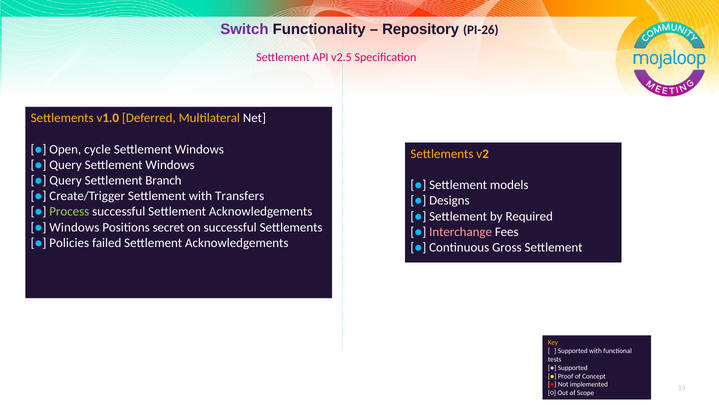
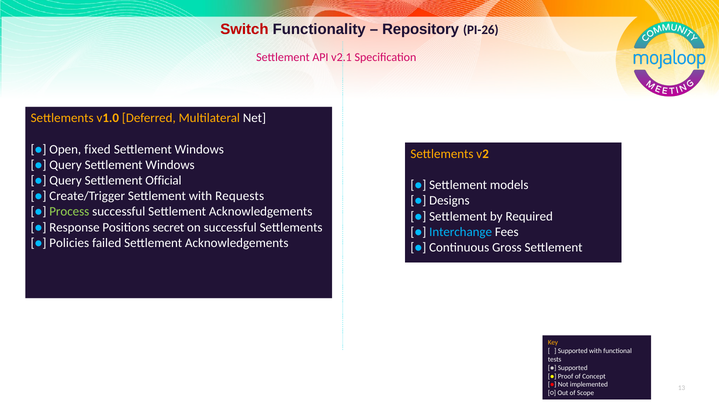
Switch colour: purple -> red
v2.5: v2.5 -> v2.1
cycle: cycle -> fixed
Branch: Branch -> Official
Transfers: Transfers -> Requests
Windows at (74, 227): Windows -> Response
Interchange colour: pink -> light blue
